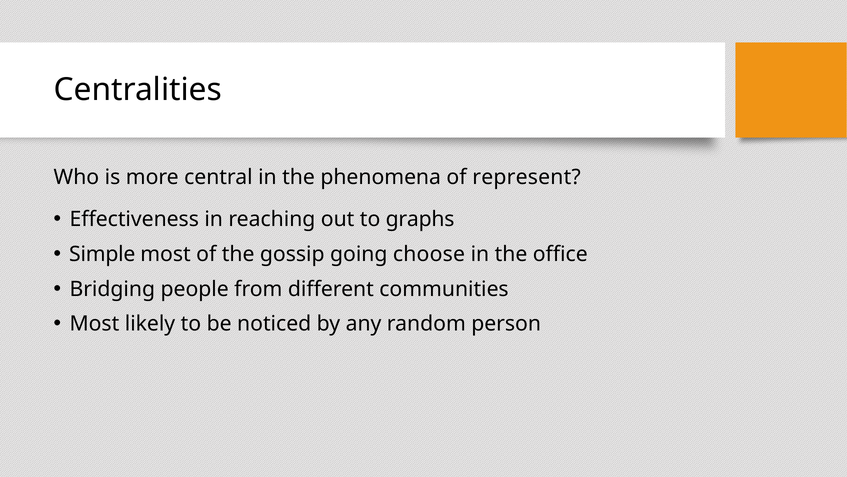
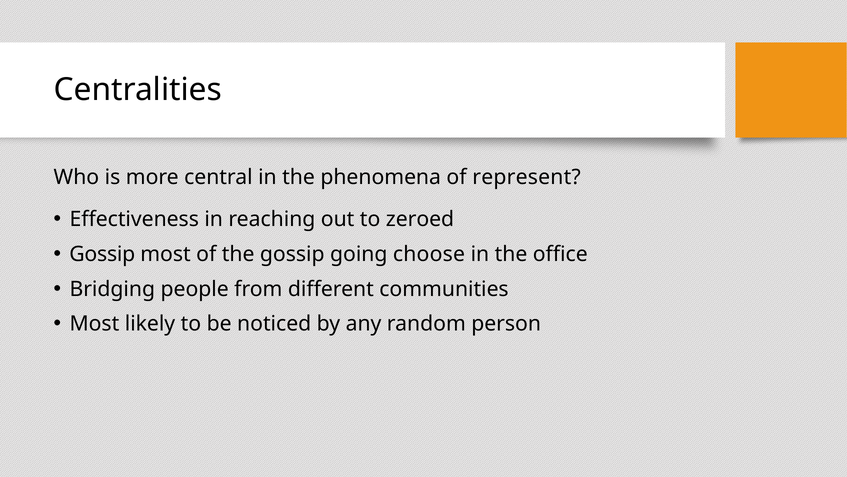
graphs: graphs -> zeroed
Simple at (102, 254): Simple -> Gossip
